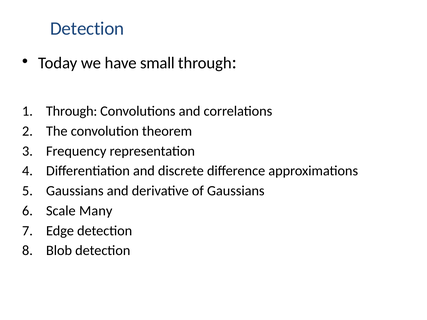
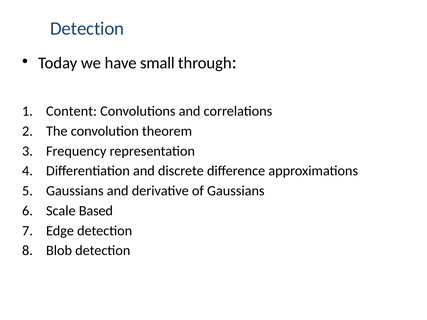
Through at (72, 111): Through -> Content
Many: Many -> Based
